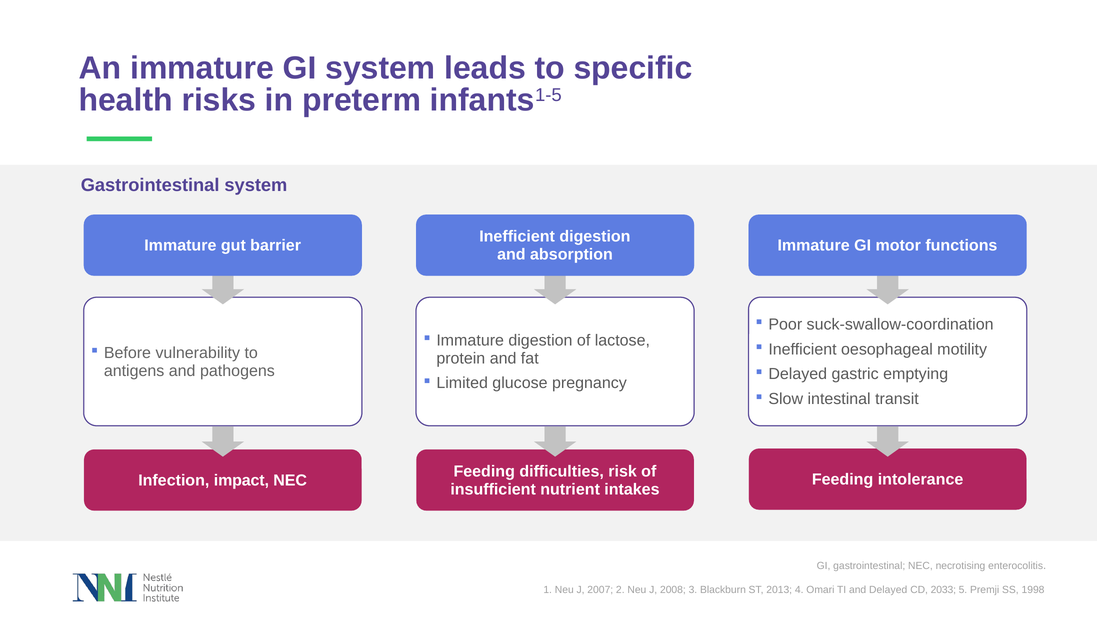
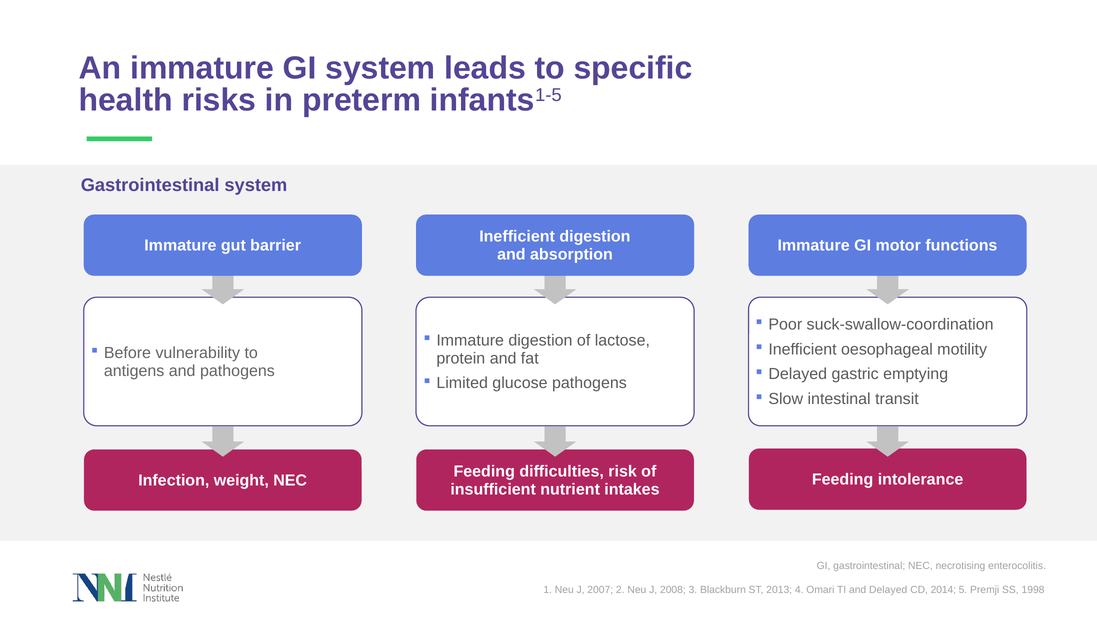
glucose pregnancy: pregnancy -> pathogens
impact: impact -> weight
2033: 2033 -> 2014
